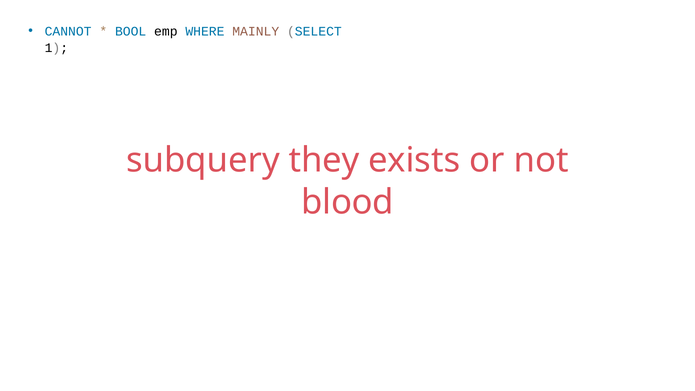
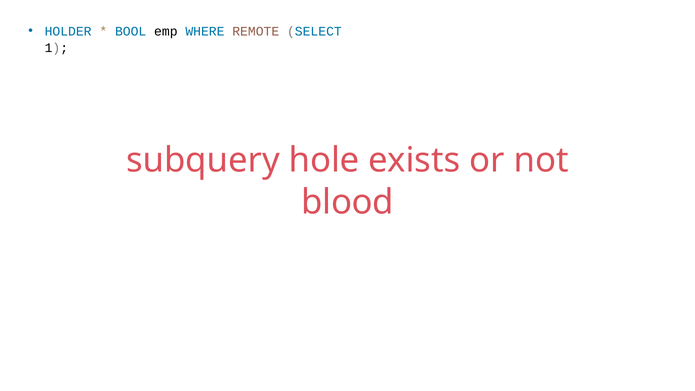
CANNOT: CANNOT -> HOLDER
MAINLY: MAINLY -> REMOTE
they: they -> hole
